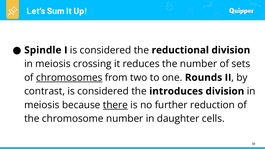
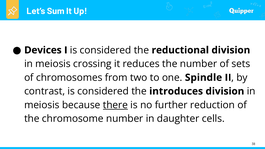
Spindle: Spindle -> Devices
chromosomes underline: present -> none
Rounds: Rounds -> Spindle
